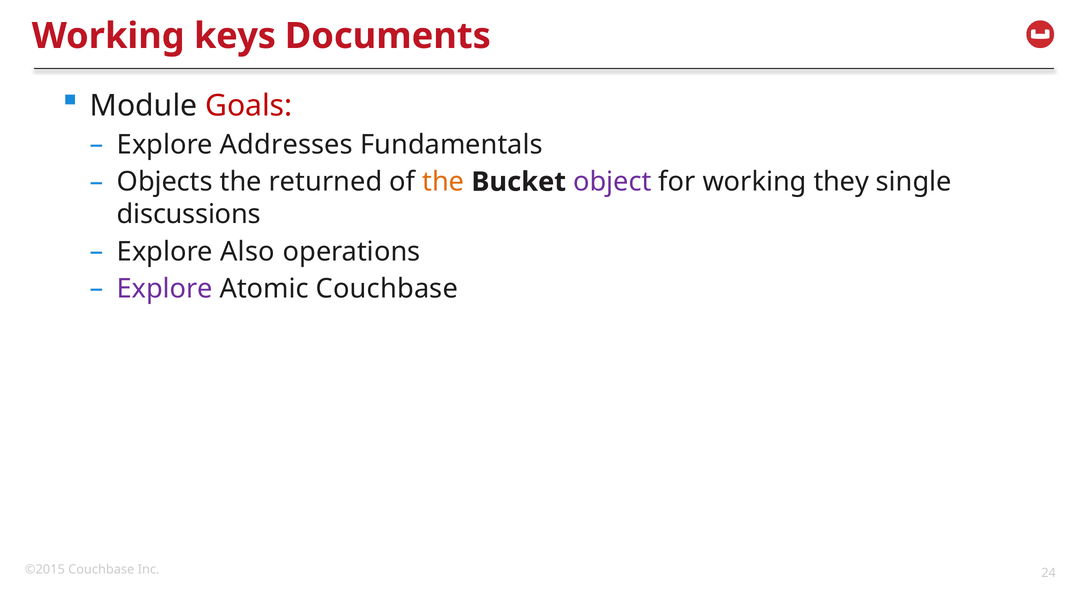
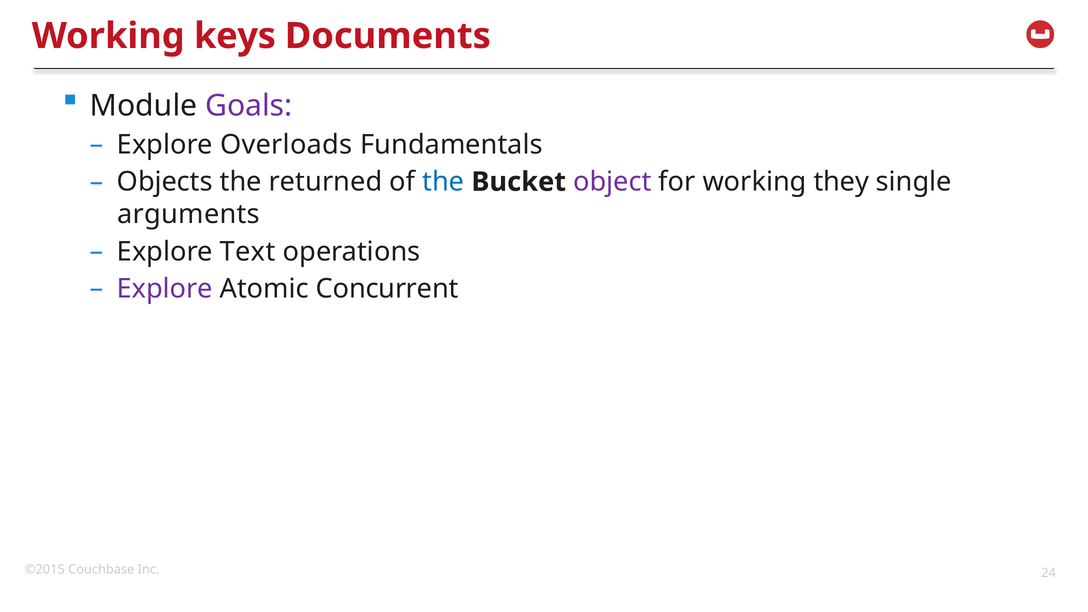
Goals colour: red -> purple
Addresses: Addresses -> Overloads
the at (443, 182) colour: orange -> blue
discussions: discussions -> arguments
Also: Also -> Text
Atomic Couchbase: Couchbase -> Concurrent
